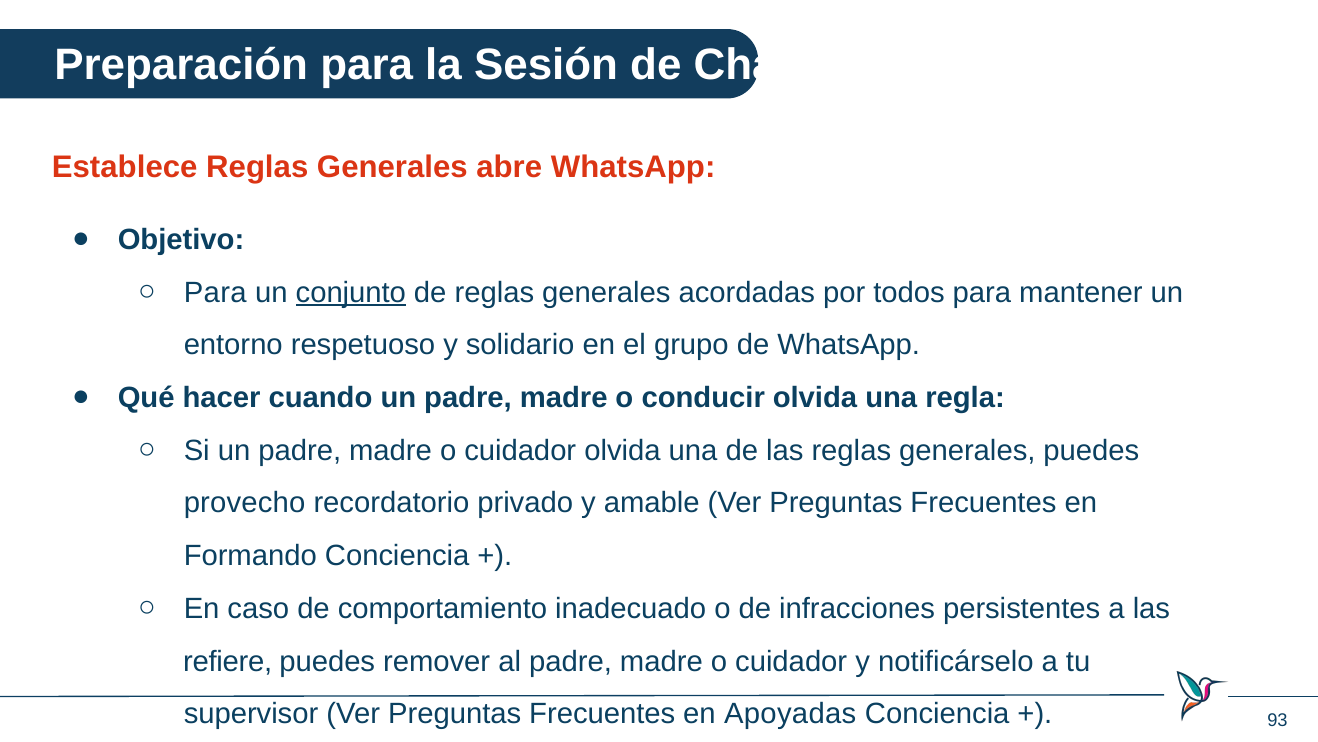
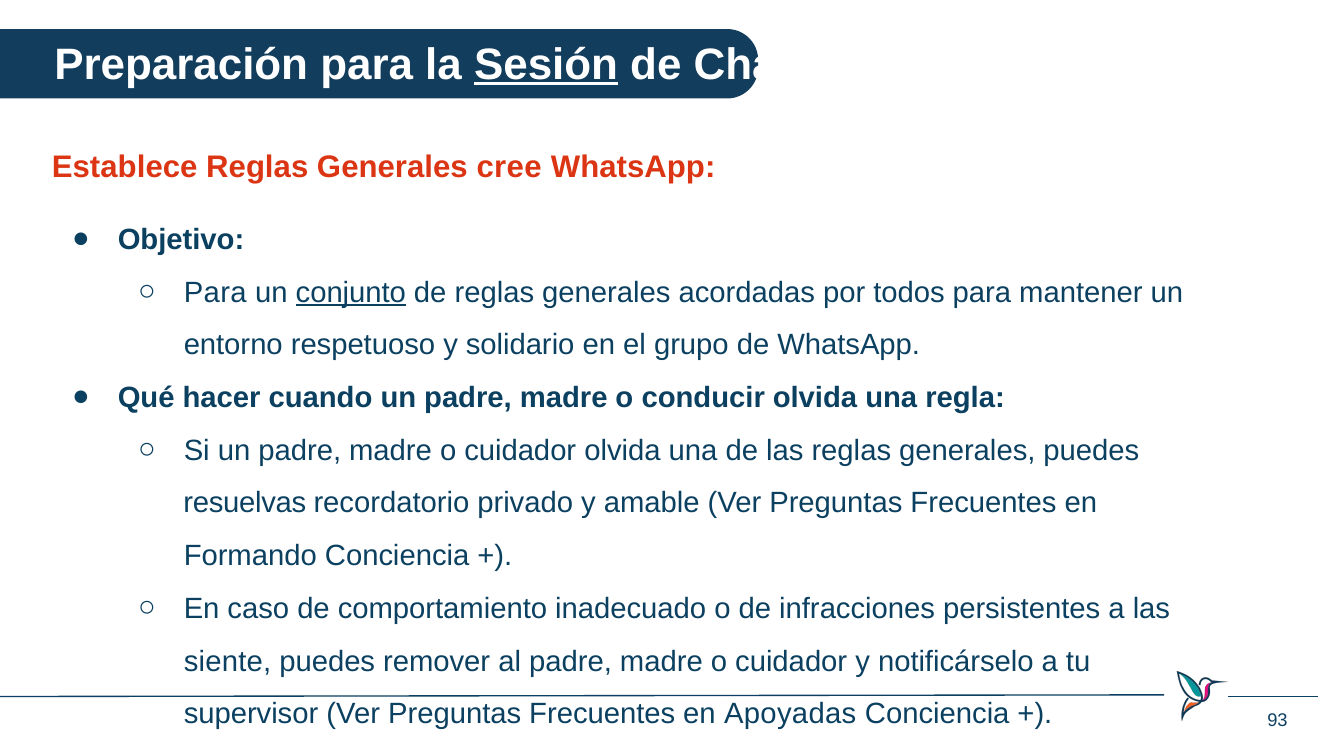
Sesión underline: none -> present
abre: abre -> cree
provecho: provecho -> resuelvas
refiere: refiere -> siente
